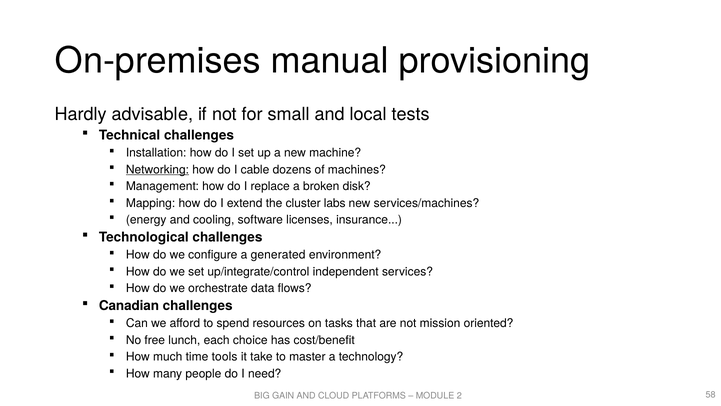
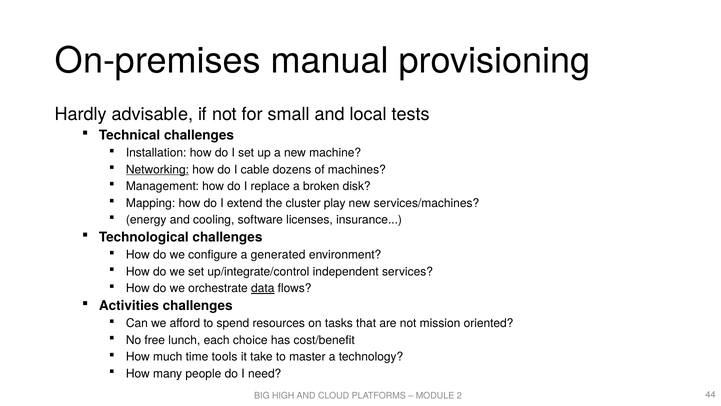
labs: labs -> play
data underline: none -> present
Canadian: Canadian -> Activities
GAIN: GAIN -> HIGH
58: 58 -> 44
